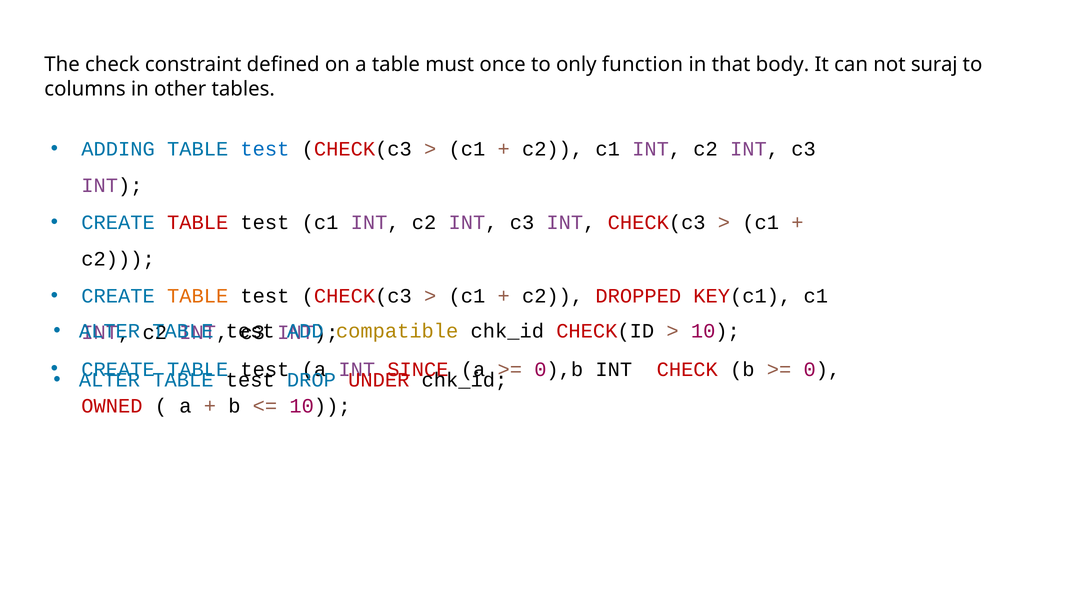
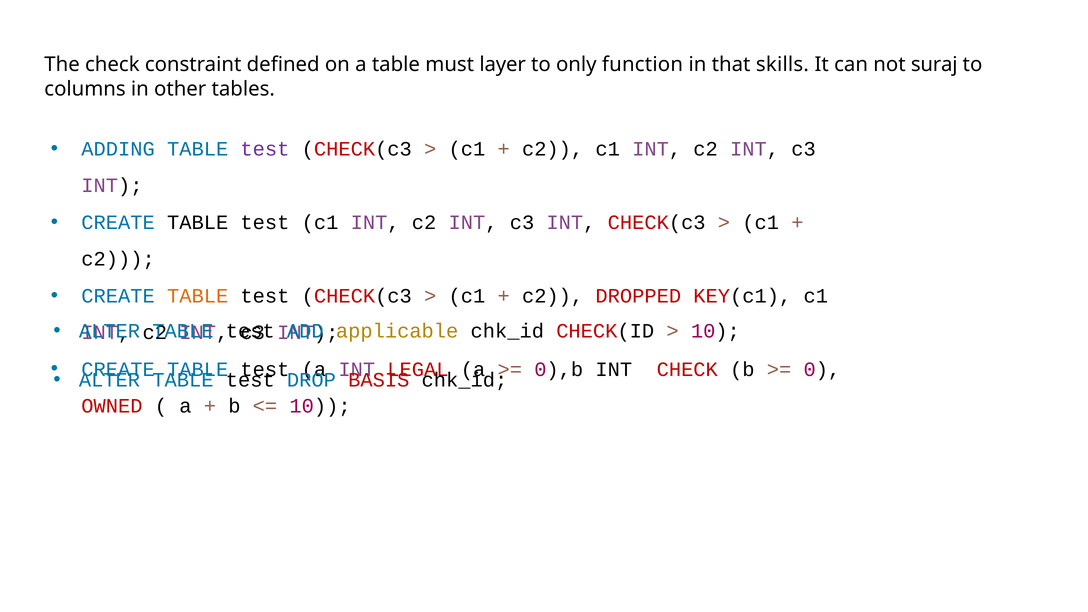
once: once -> layer
body: body -> skills
test at (265, 149) colour: blue -> purple
TABLE at (198, 222) colour: red -> black
compatible: compatible -> applicable
SINCE: SINCE -> LEGAL
UNDER: UNDER -> BASIS
